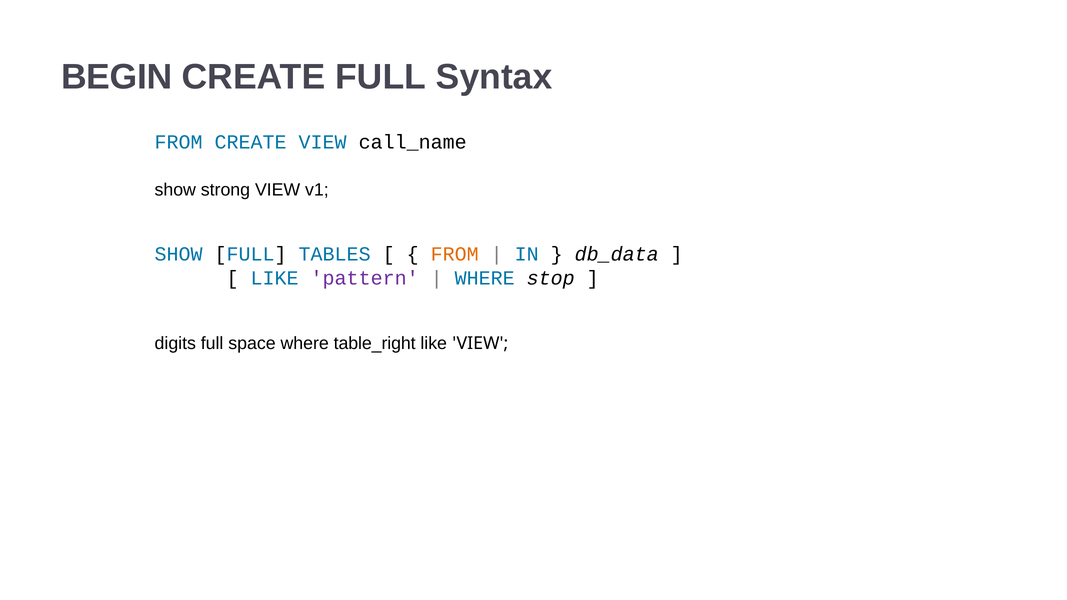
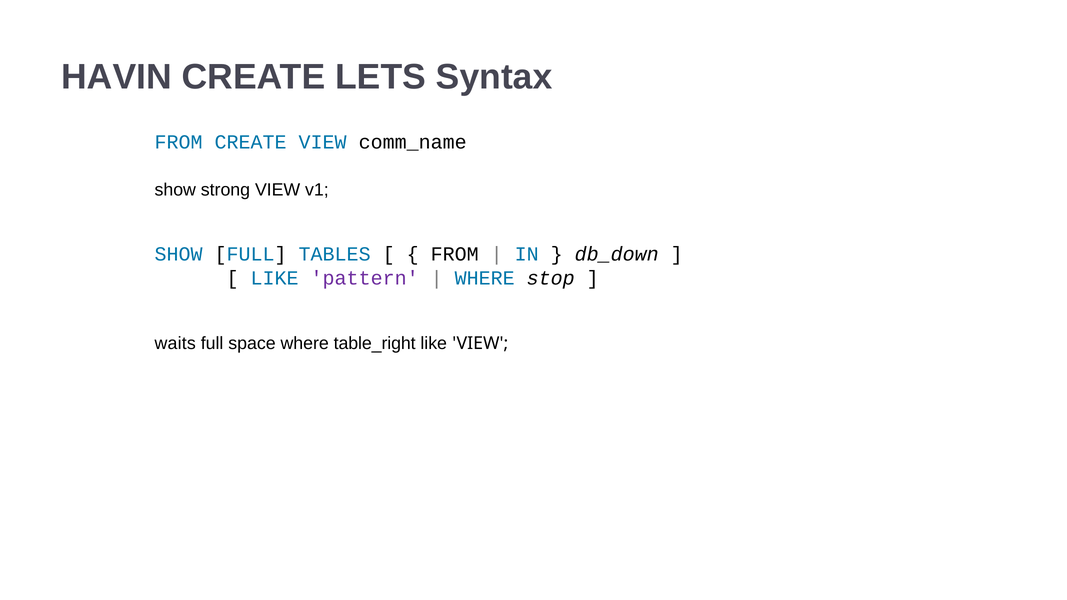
BEGIN: BEGIN -> HAVIN
CREATE FULL: FULL -> LETS
call_name: call_name -> comm_name
FROM at (455, 254) colour: orange -> black
db_data: db_data -> db_down
digits: digits -> waits
